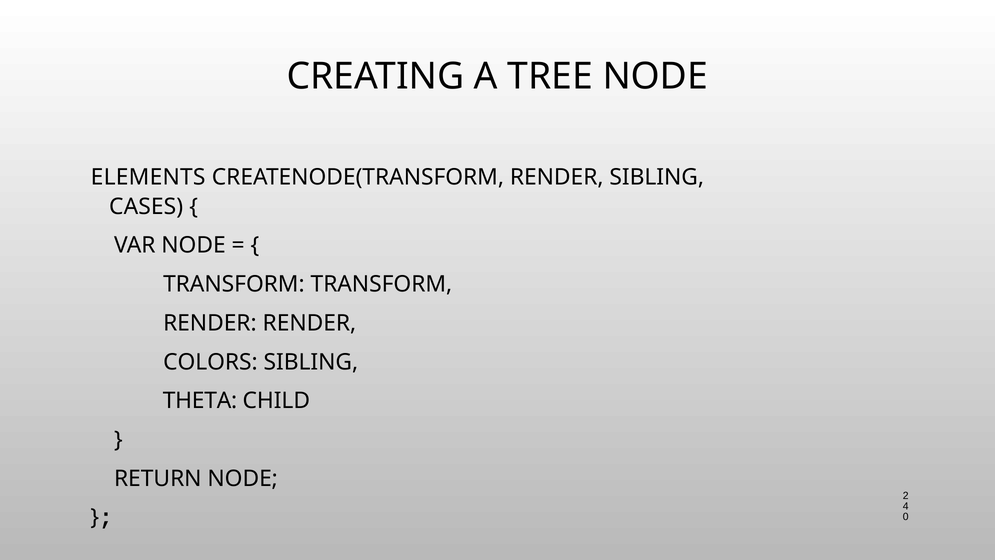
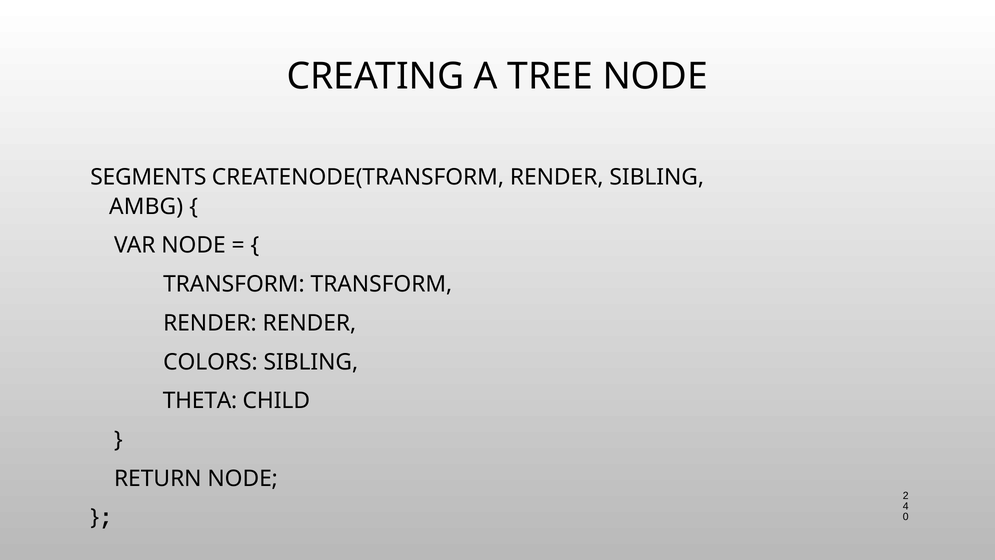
ELEMENTS: ELEMENTS -> SEGMENTS
CASES: CASES -> AMBG
